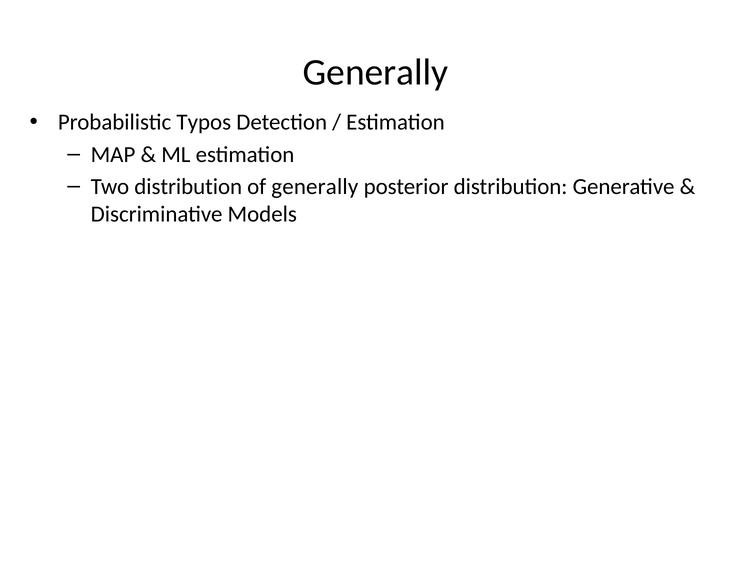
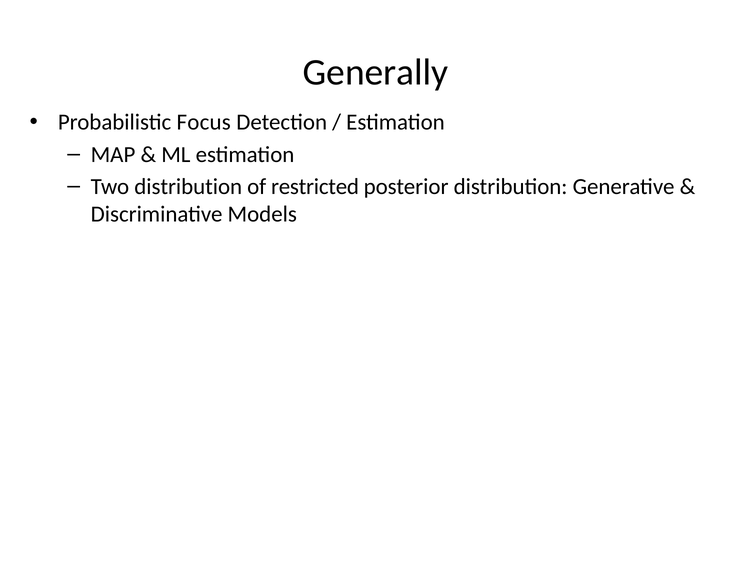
Typos: Typos -> Focus
of generally: generally -> restricted
